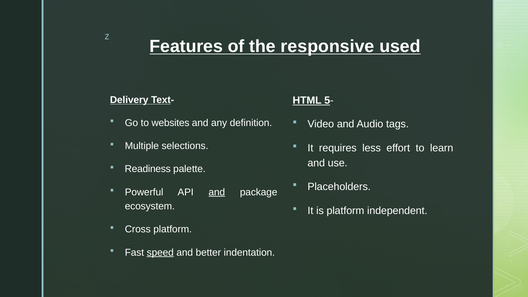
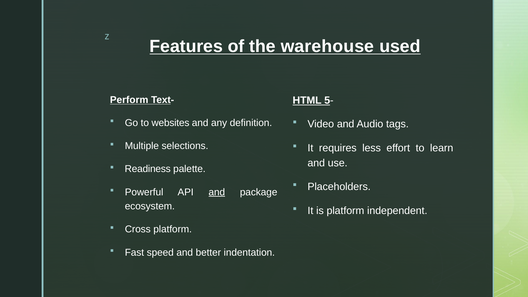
responsive: responsive -> warehouse
Delivery: Delivery -> Perform
speed underline: present -> none
